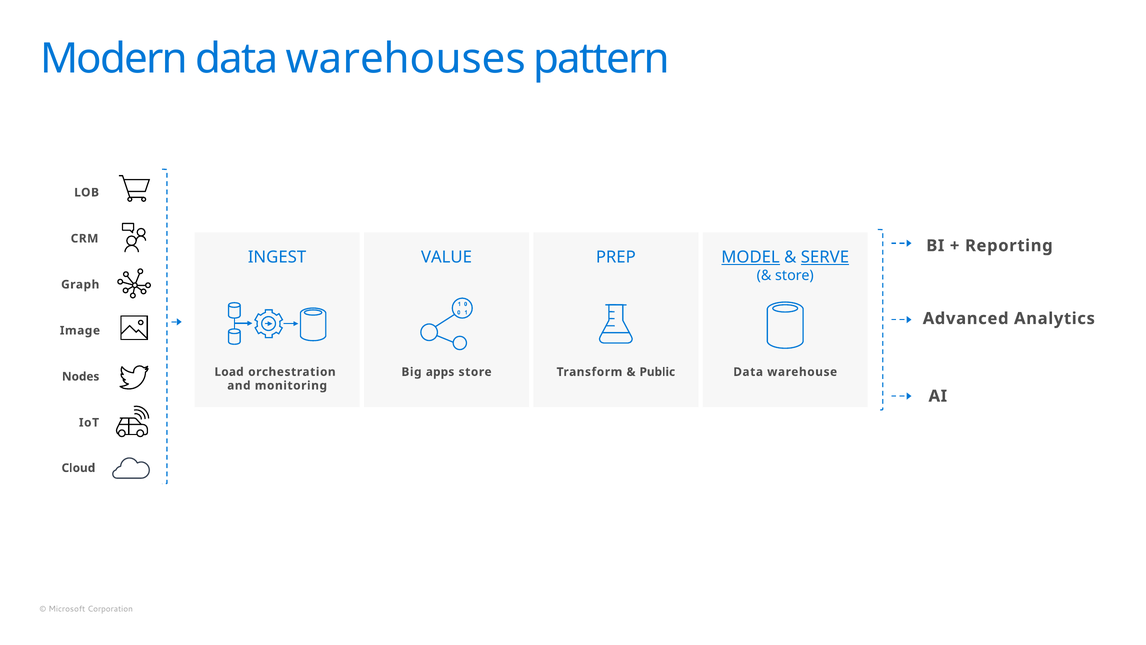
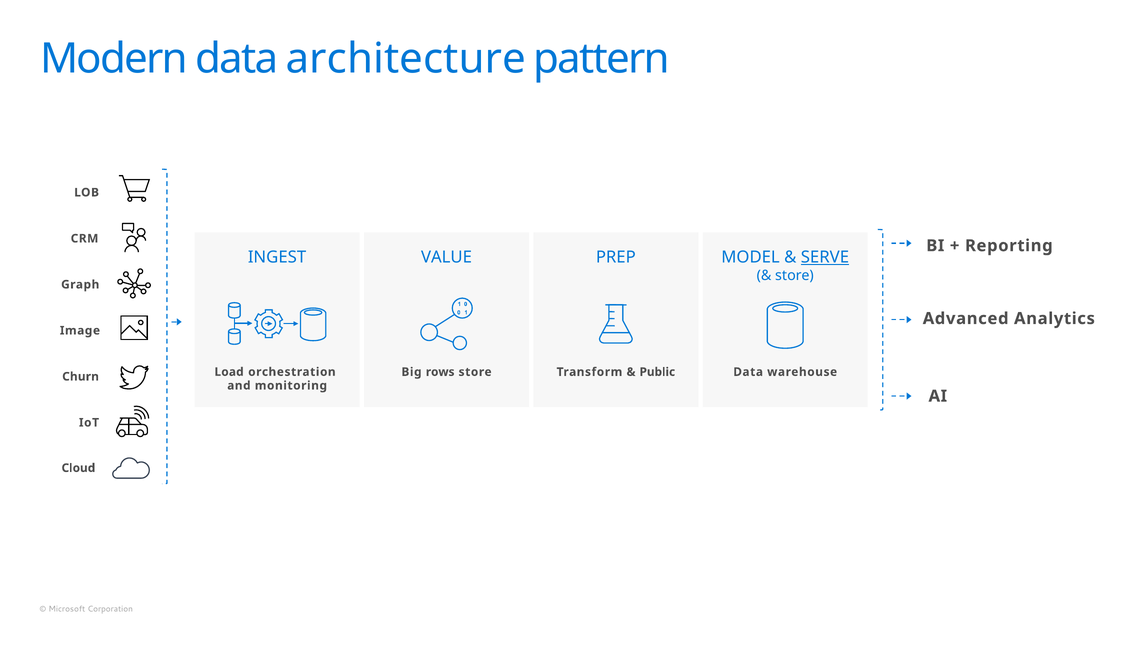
warehouses: warehouses -> architecture
MODEL underline: present -> none
apps: apps -> rows
Nodes: Nodes -> Churn
